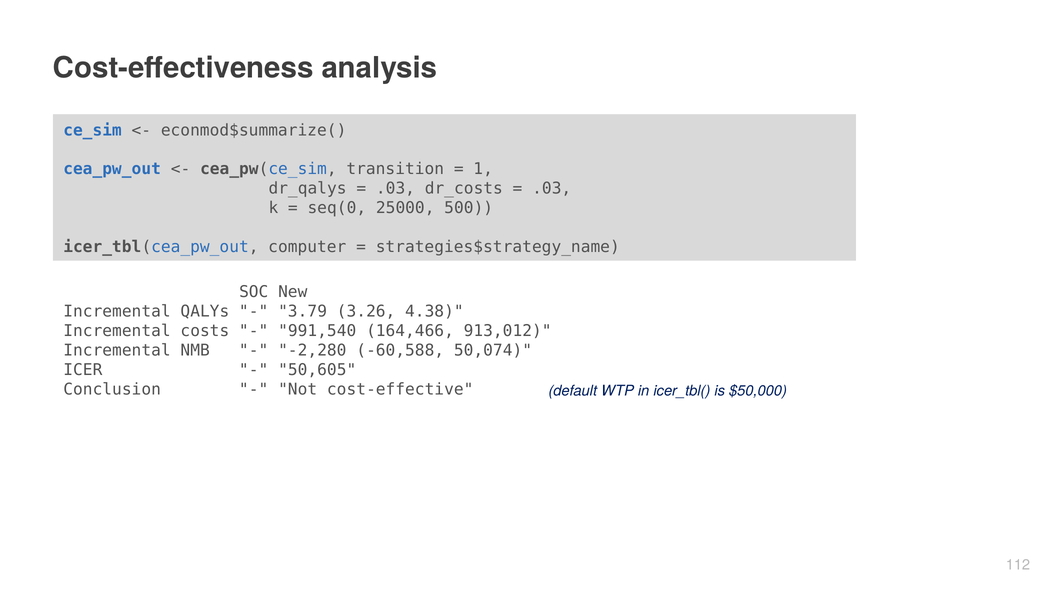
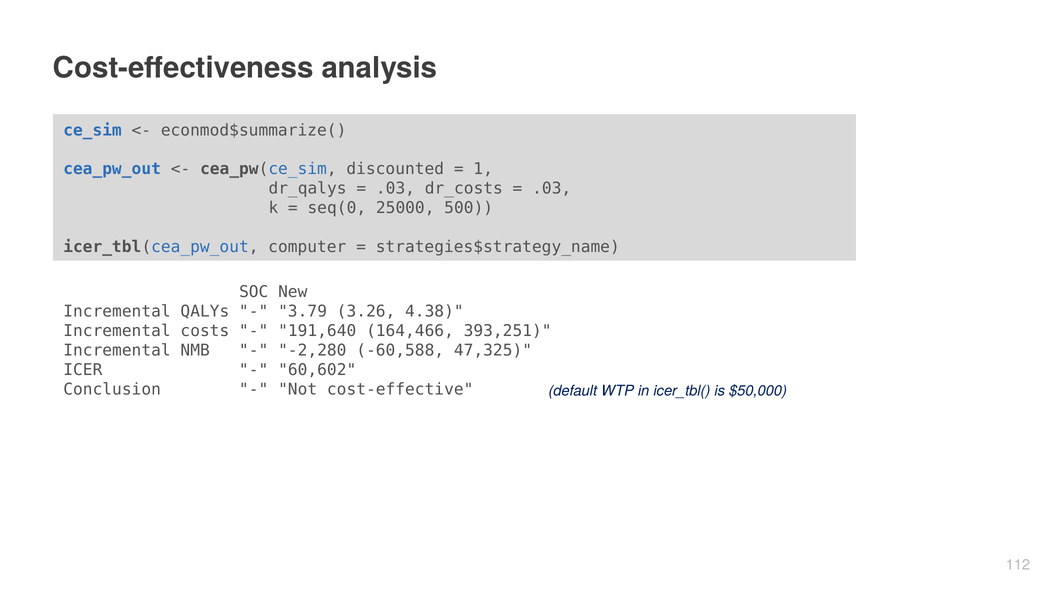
transition: transition -> discounted
991,540: 991,540 -> 191,640
913,012: 913,012 -> 393,251
50,074: 50,074 -> 47,325
50,605: 50,605 -> 60,602
